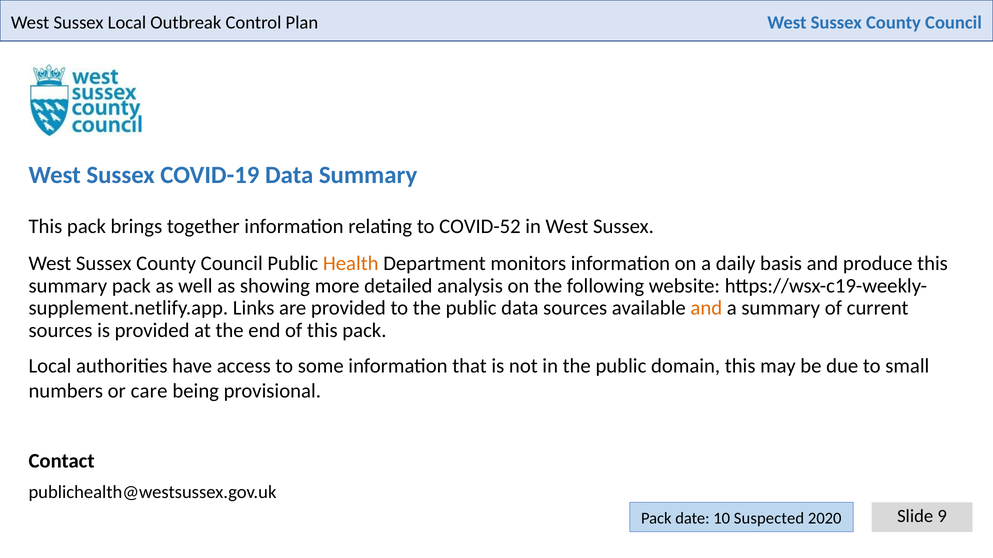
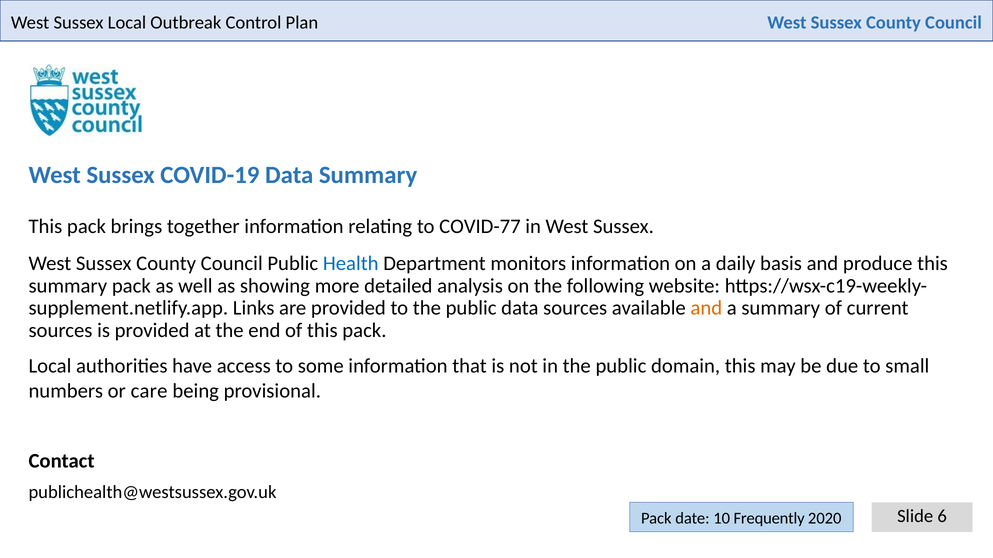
COVID-52: COVID-52 -> COVID-77
Health colour: orange -> blue
9: 9 -> 6
Suspected: Suspected -> Frequently
